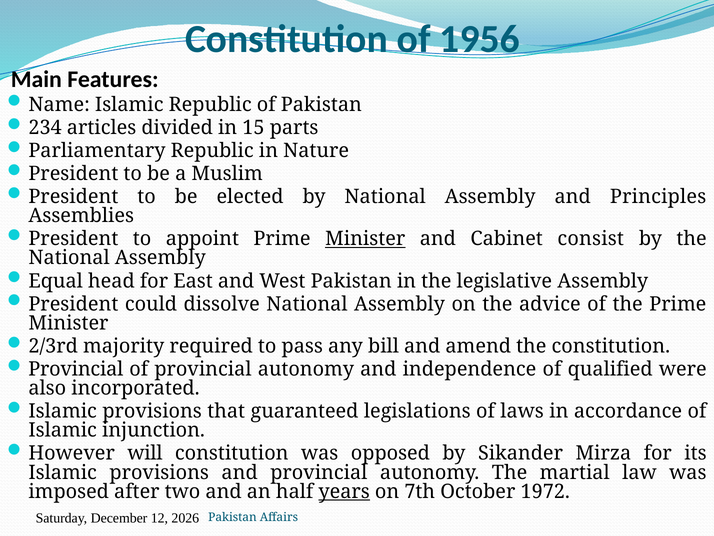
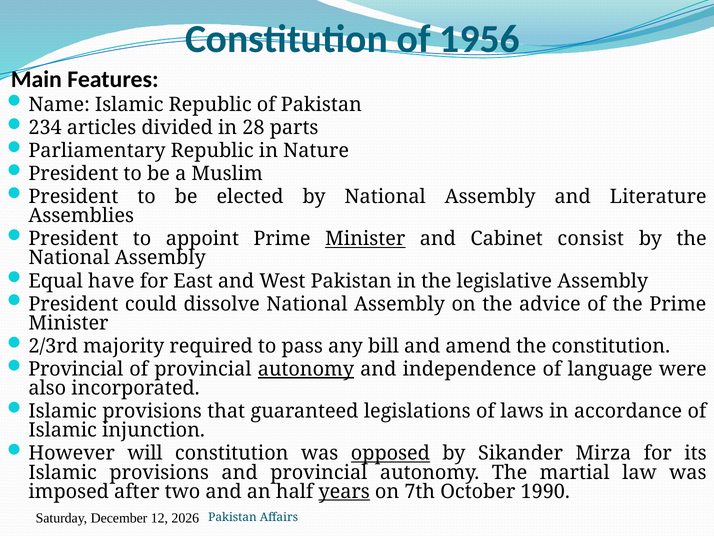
15: 15 -> 28
Principles: Principles -> Literature
head: head -> have
autonomy at (306, 369) underline: none -> present
qualified: qualified -> language
opposed underline: none -> present
1972: 1972 -> 1990
